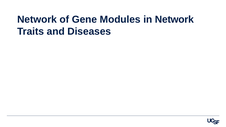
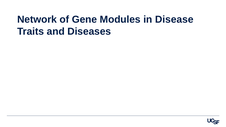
in Network: Network -> Disease
